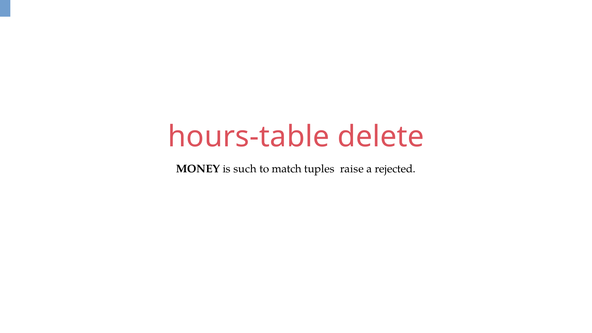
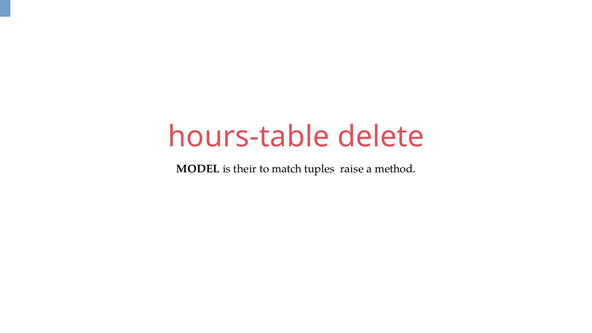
MONEY: MONEY -> MODEL
such: such -> their
rejected: rejected -> method
